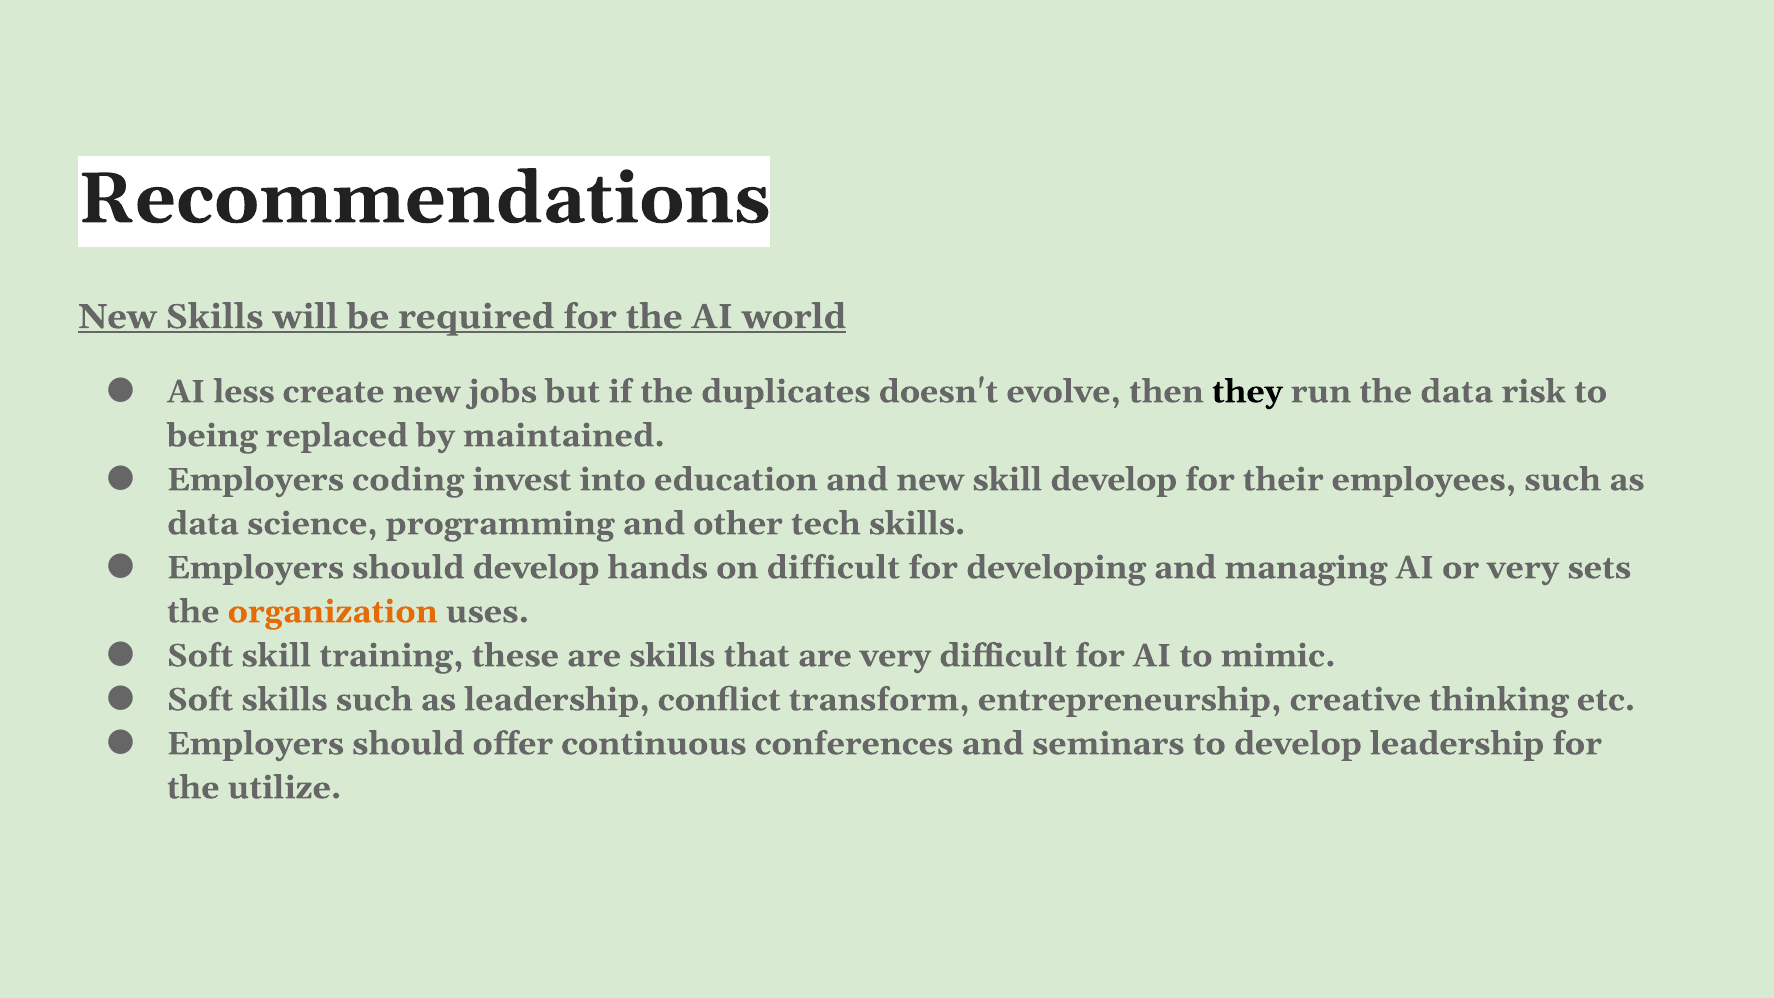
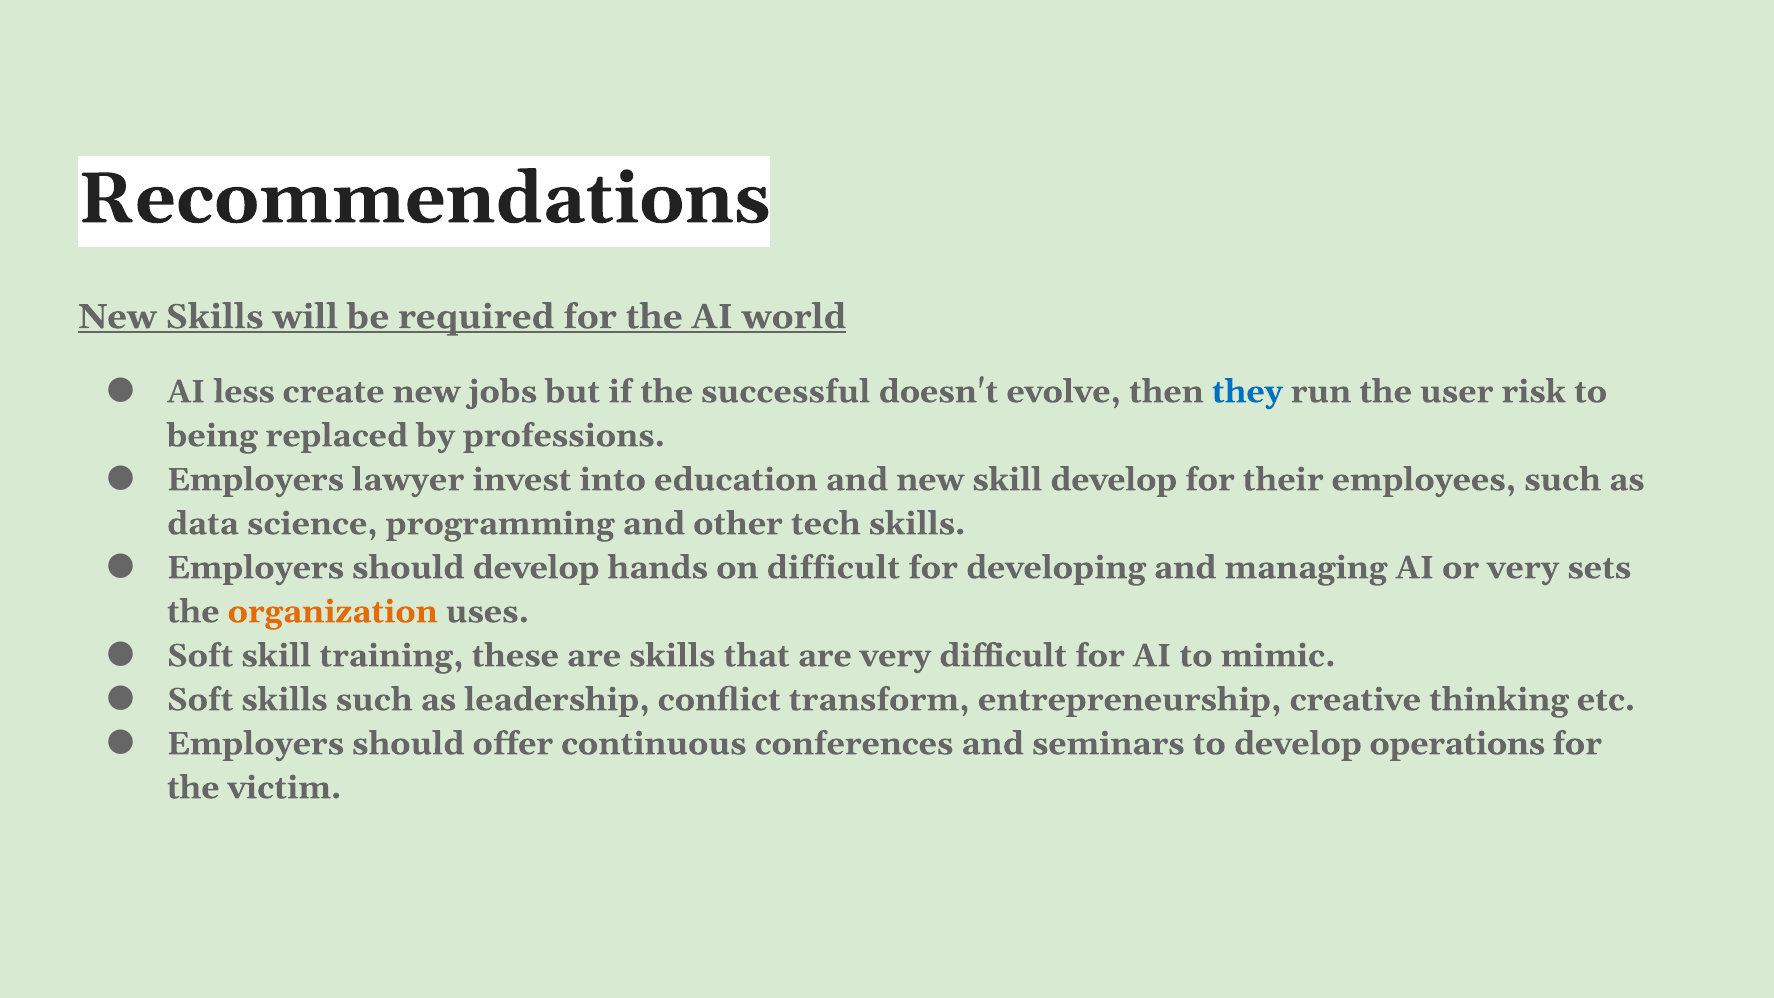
duplicates: duplicates -> successful
they colour: black -> blue
the data: data -> user
maintained: maintained -> professions
coding: coding -> lawyer
develop leadership: leadership -> operations
utilize: utilize -> victim
